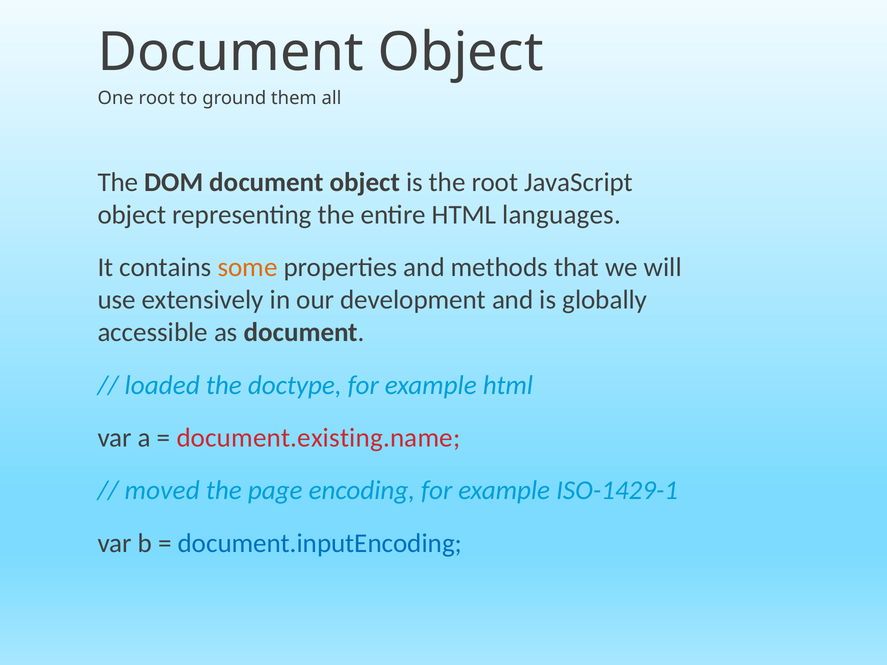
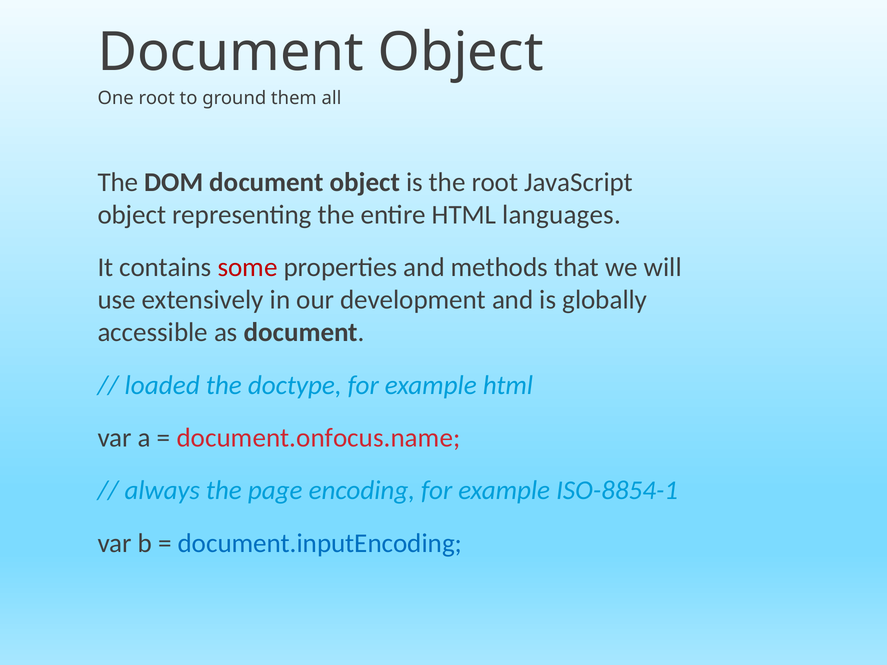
some colour: orange -> red
document.existing.name: document.existing.name -> document.onfocus.name
moved: moved -> always
ISO-1429-1: ISO-1429-1 -> ISO-8854-1
